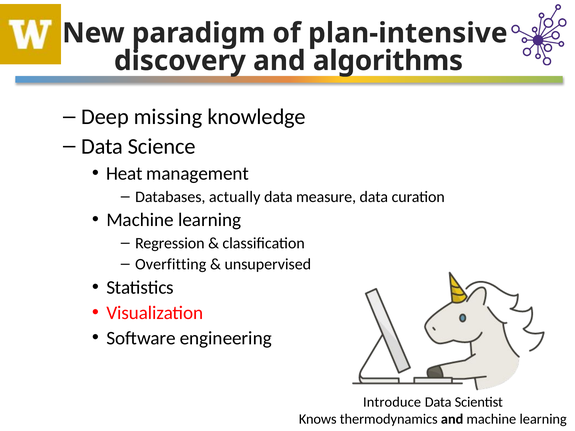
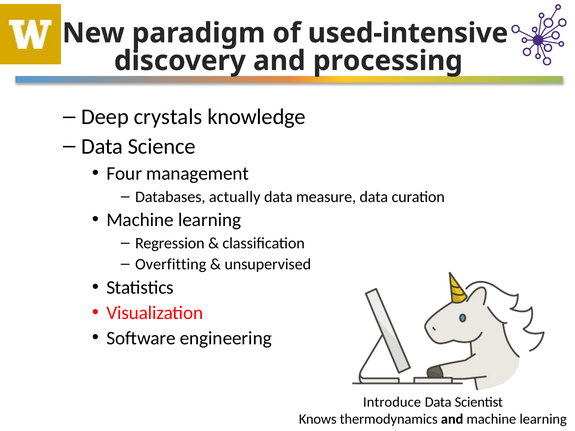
plan-intensive: plan-intensive -> used-intensive
algorithms: algorithms -> processing
missing: missing -> crystals
Heat: Heat -> Four
